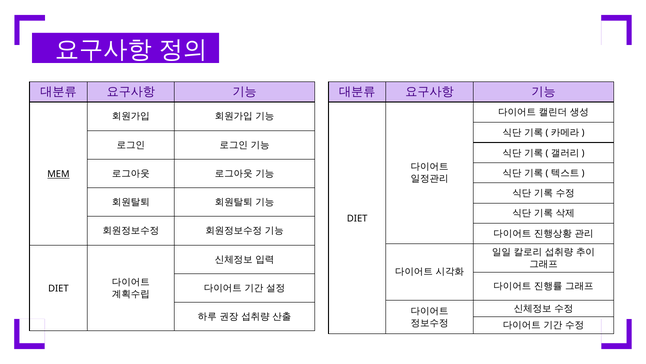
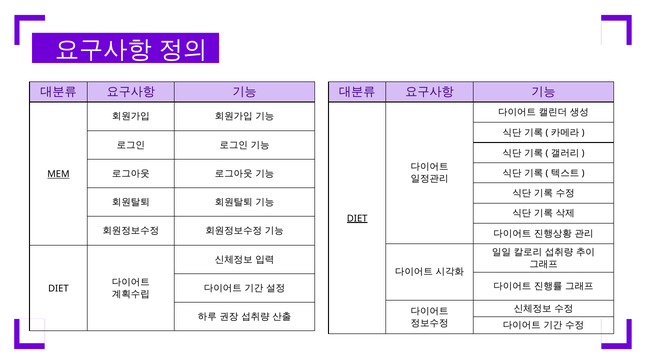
DIET at (357, 218) underline: none -> present
